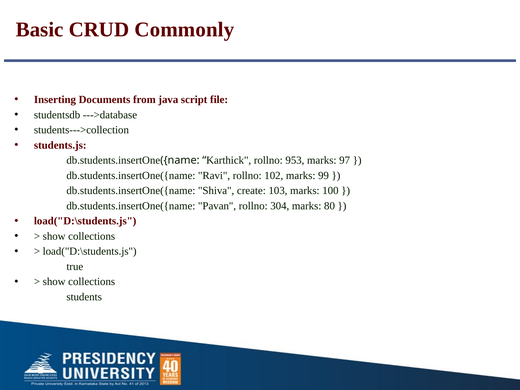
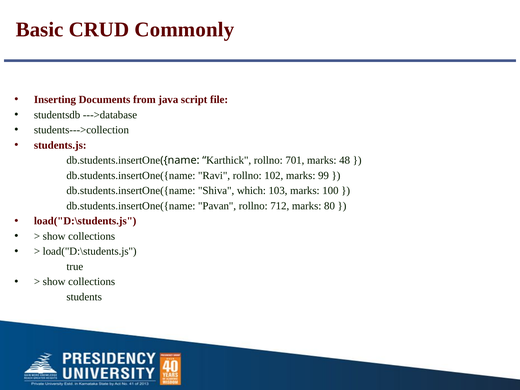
953: 953 -> 701
97: 97 -> 48
create: create -> which
304: 304 -> 712
